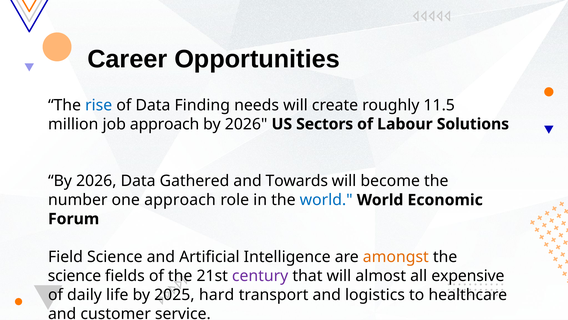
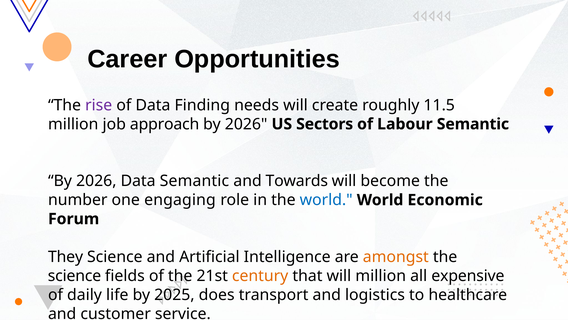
rise colour: blue -> purple
Labour Solutions: Solutions -> Semantic
Data Gathered: Gathered -> Semantic
one approach: approach -> engaging
Field: Field -> They
century colour: purple -> orange
will almost: almost -> million
hard: hard -> does
